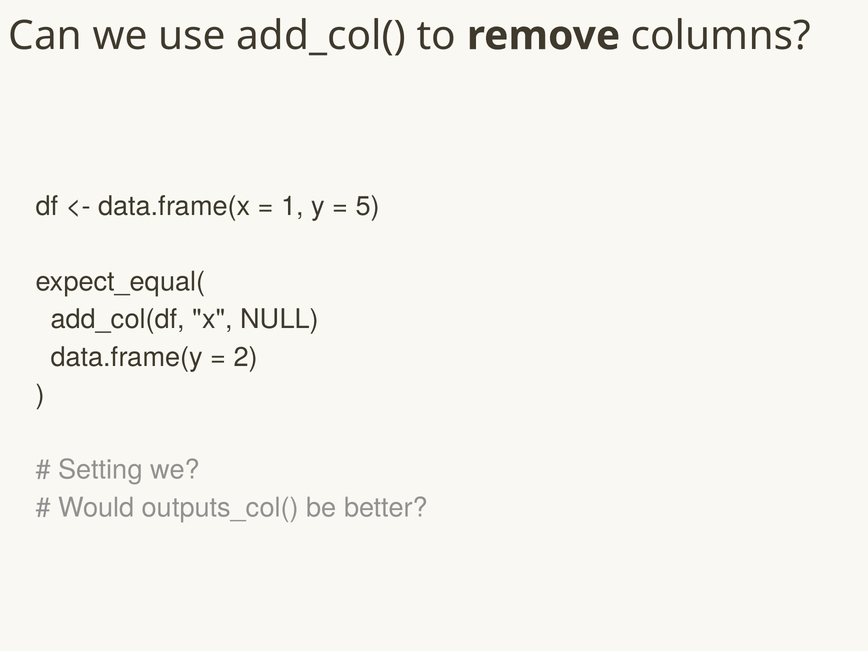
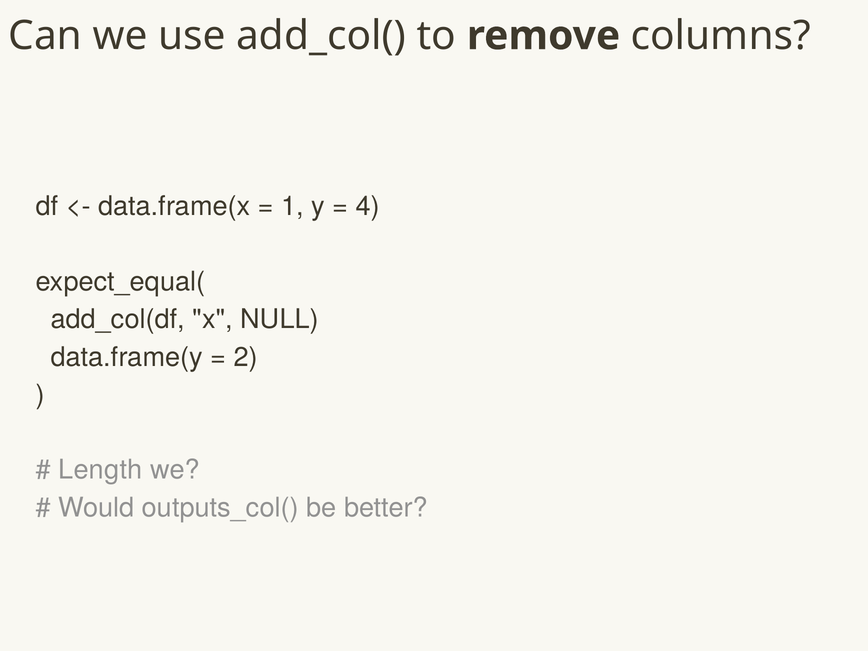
5: 5 -> 4
Setting: Setting -> Length
